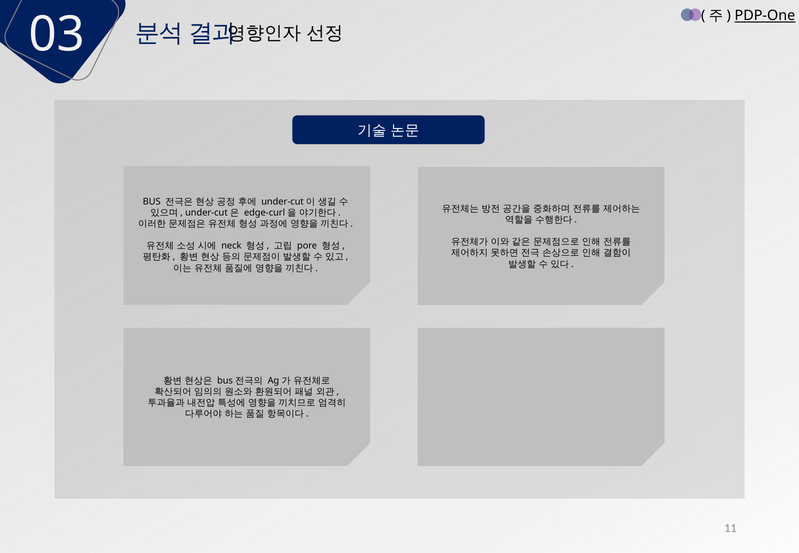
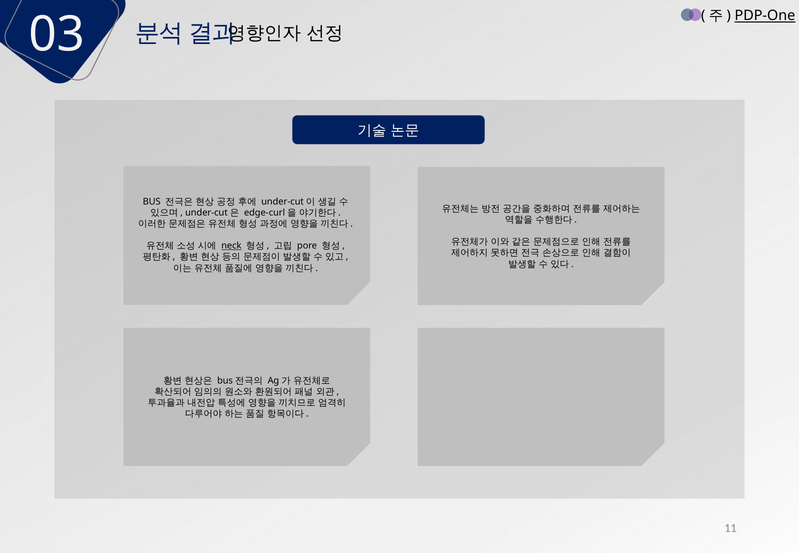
neck underline: none -> present
